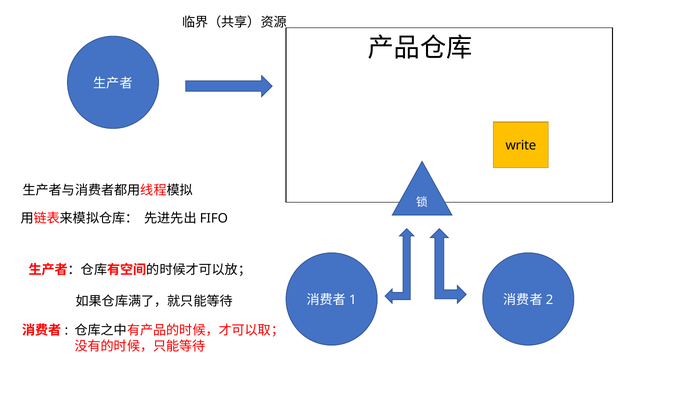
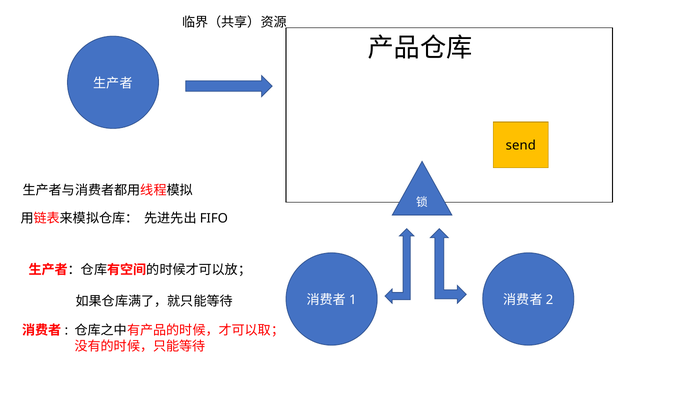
write: write -> send
